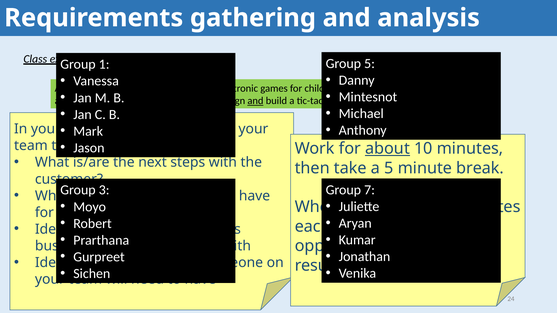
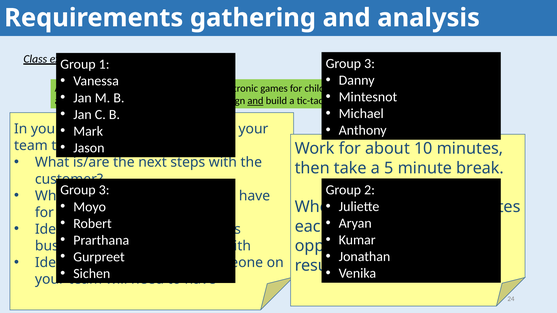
5 at (370, 64): 5 -> 3
about underline: present -> none
7: 7 -> 2
